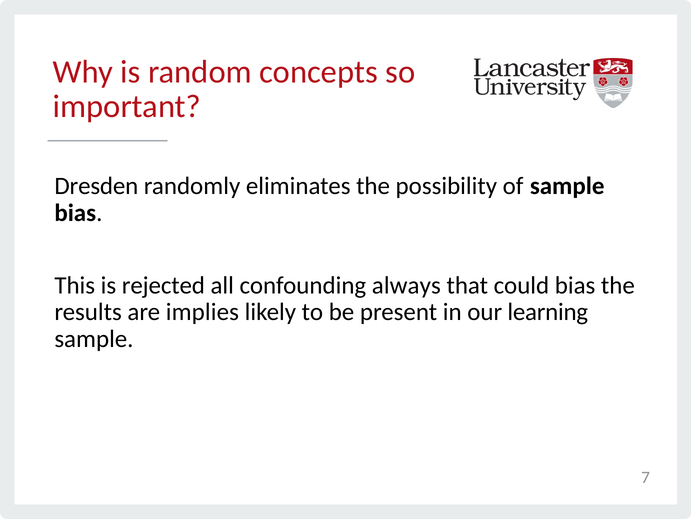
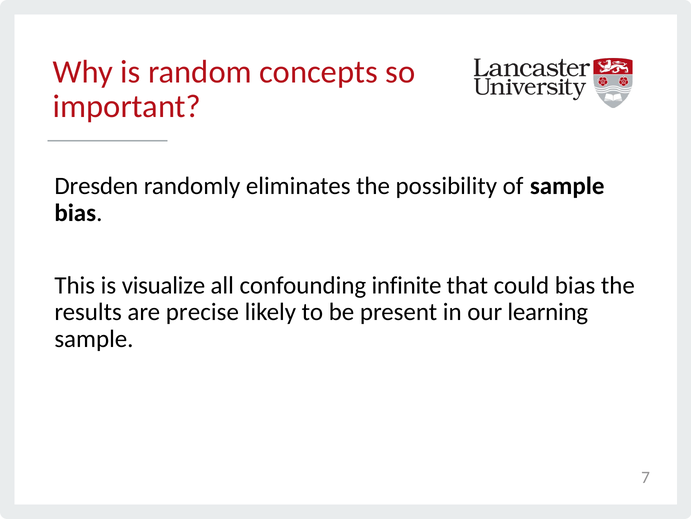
rejected: rejected -> visualize
always: always -> infinite
implies: implies -> precise
